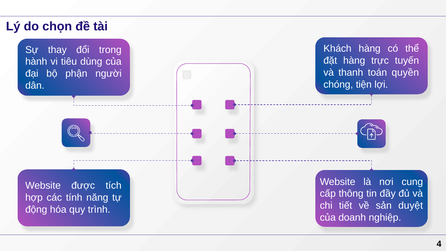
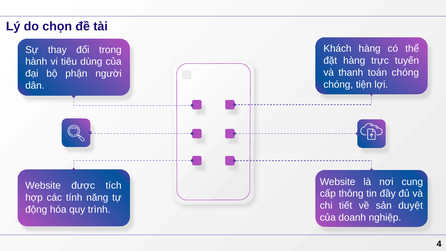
toán quyền: quyền -> chóng
